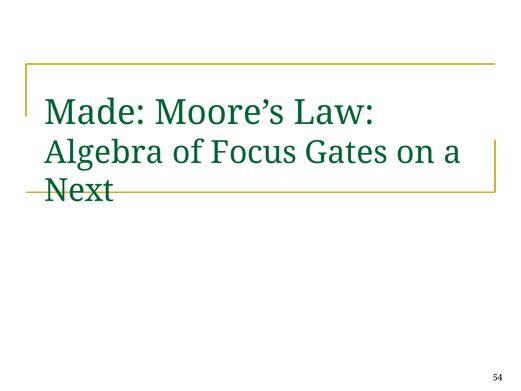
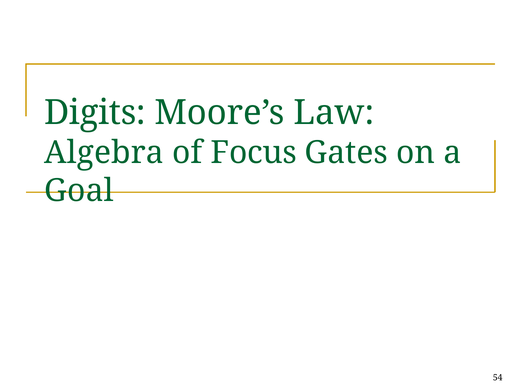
Made: Made -> Digits
Next: Next -> Goal
